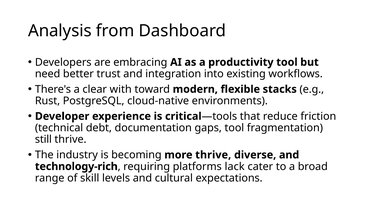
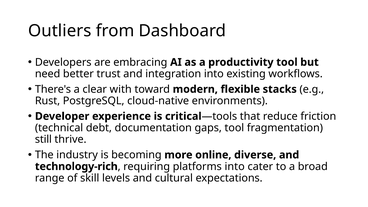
Analysis: Analysis -> Outliers
more thrive: thrive -> online
platforms lack: lack -> into
